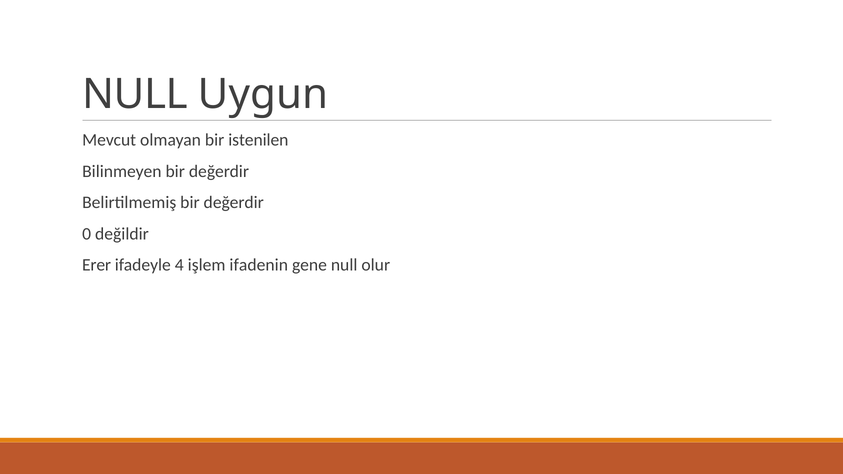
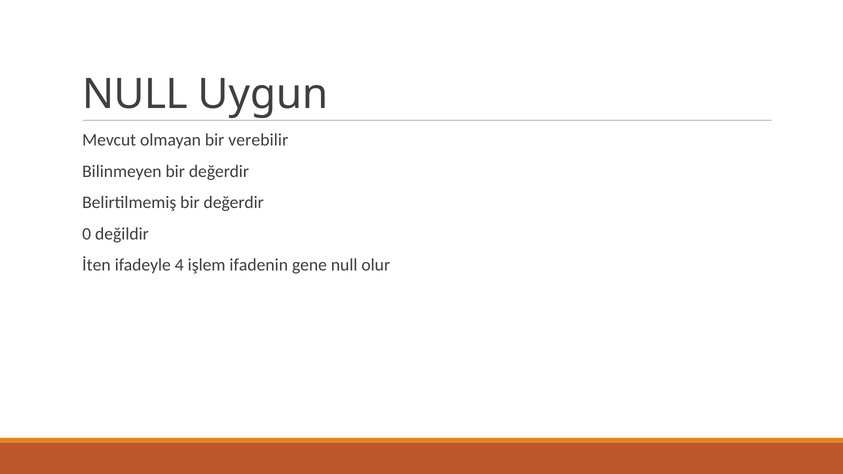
istenilen: istenilen -> verebilir
Erer: Erer -> İten
